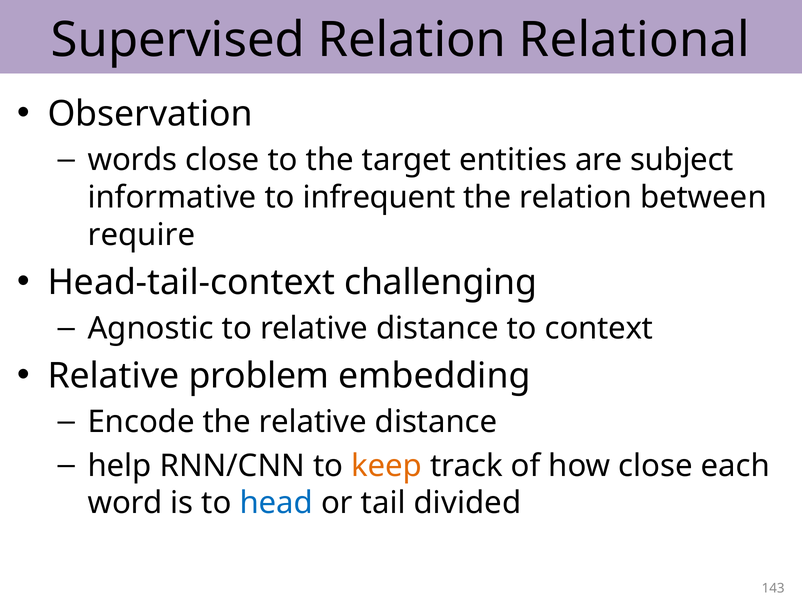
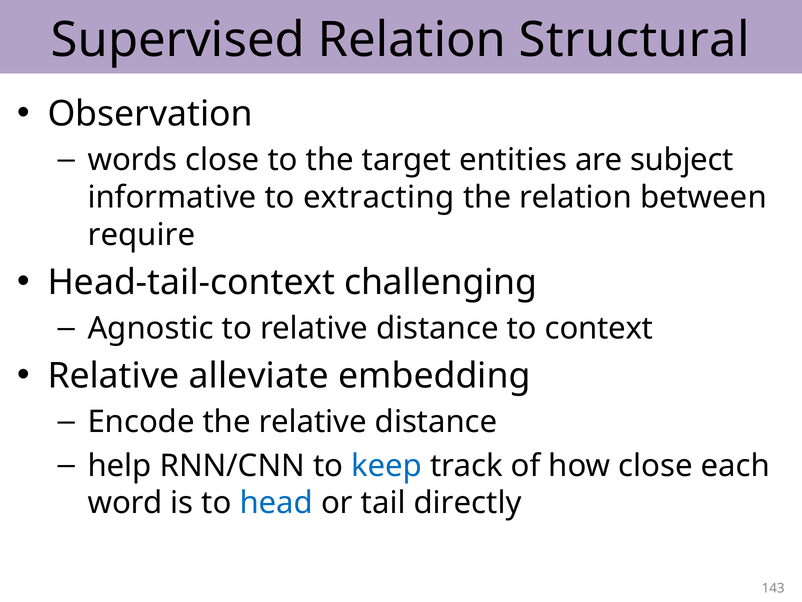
Relational: Relational -> Structural
infrequent: infrequent -> extracting
problem: problem -> alleviate
keep colour: orange -> blue
divided: divided -> directly
